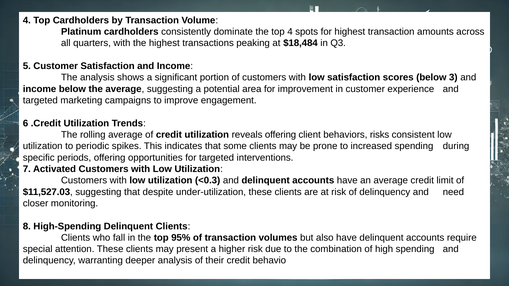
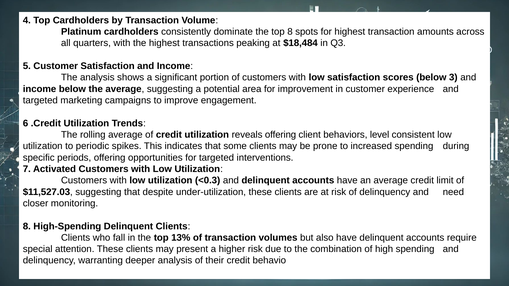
top 4: 4 -> 8
risks: risks -> level
95%: 95% -> 13%
